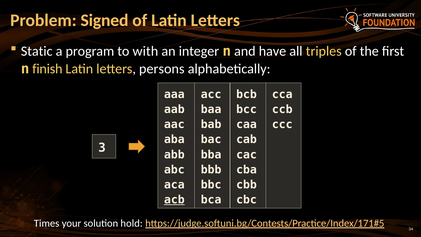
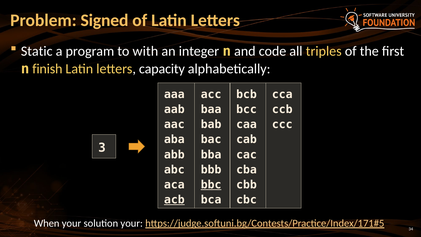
have: have -> code
persons: persons -> capacity
bbc underline: none -> present
Times: Times -> When
solution hold: hold -> your
